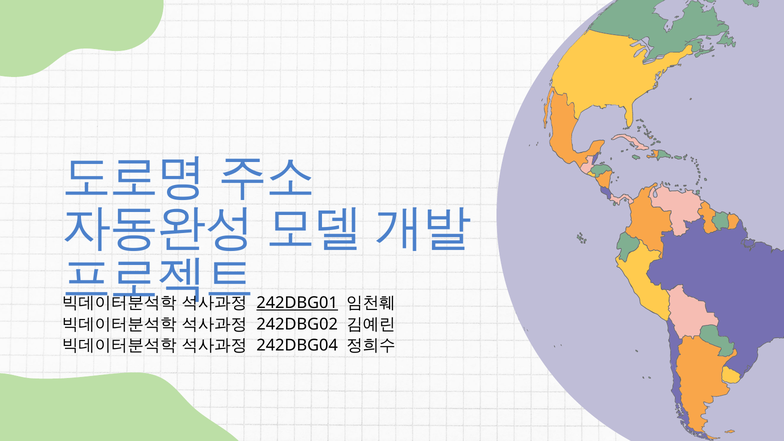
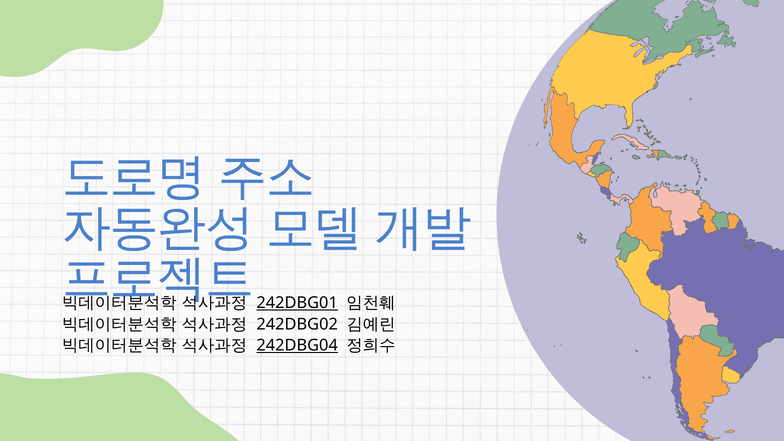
242DBG04 underline: none -> present
